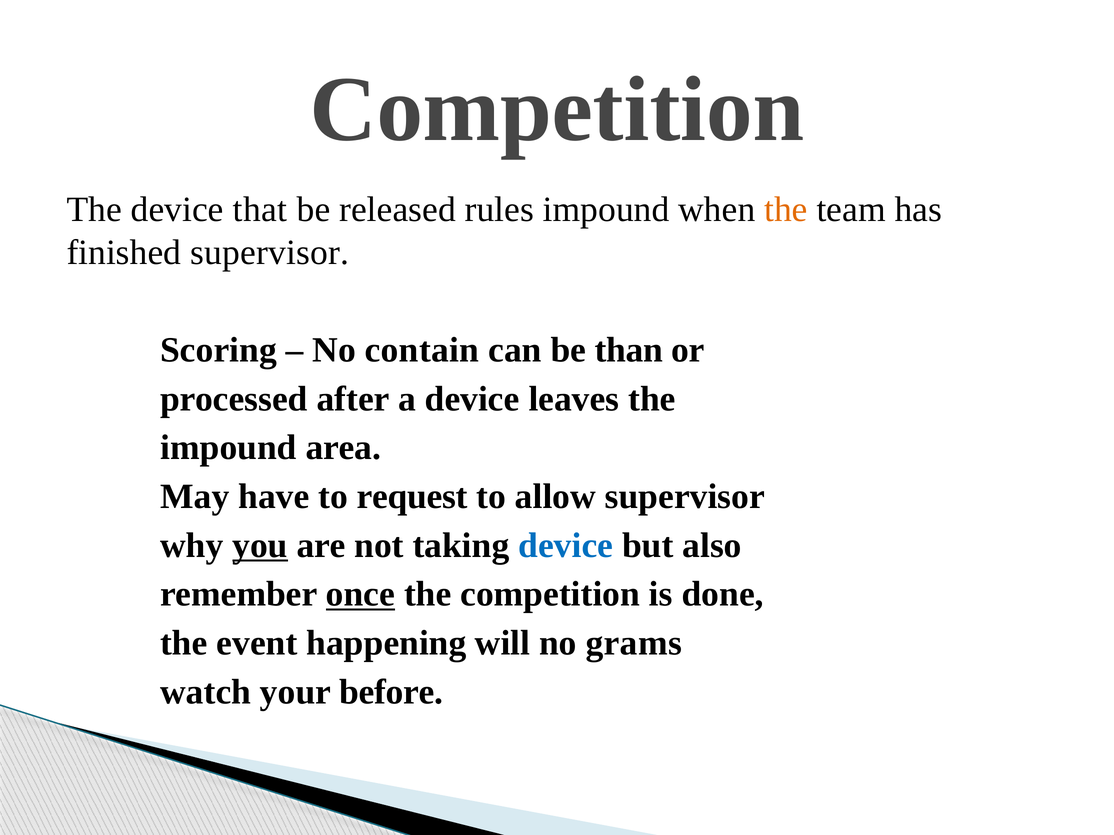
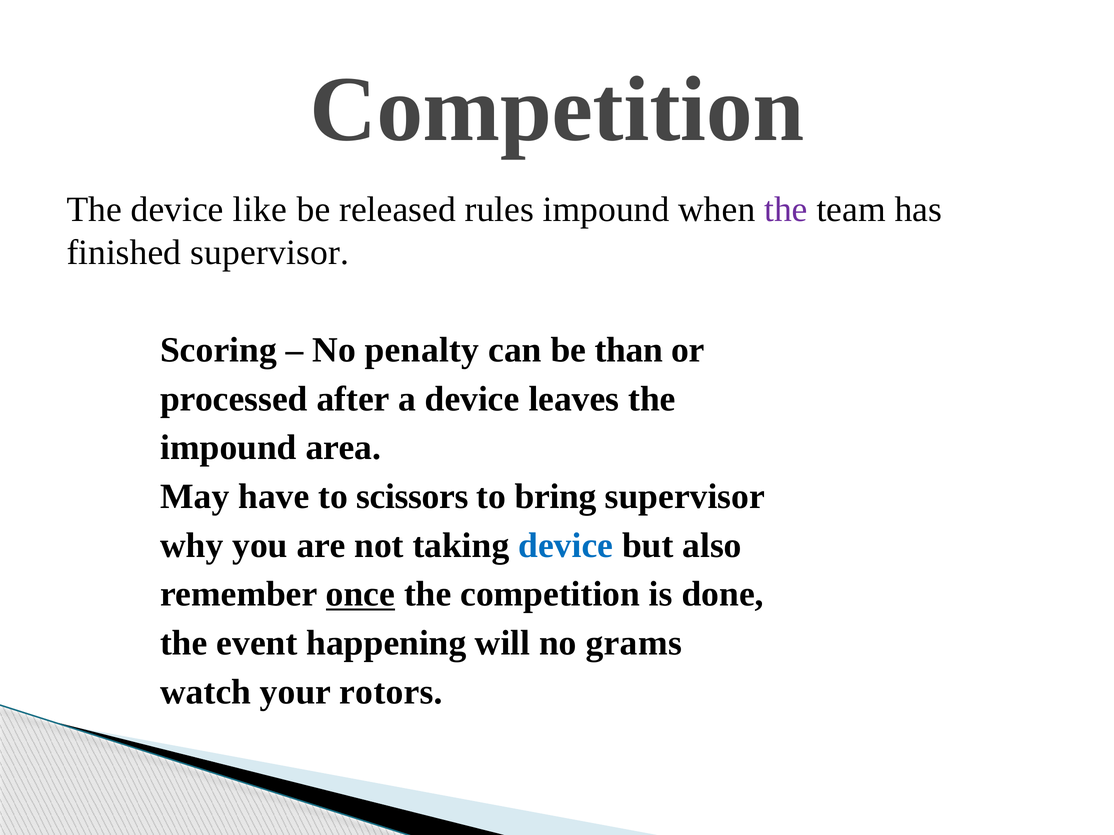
that: that -> like
the at (786, 210) colour: orange -> purple
contain: contain -> penalty
request: request -> scissors
allow: allow -> bring
you underline: present -> none
before: before -> rotors
